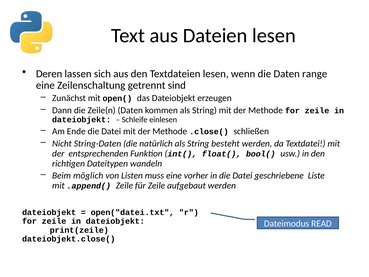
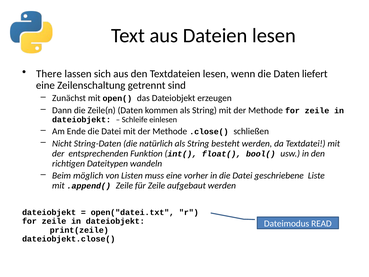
Deren: Deren -> There
range: range -> liefert
